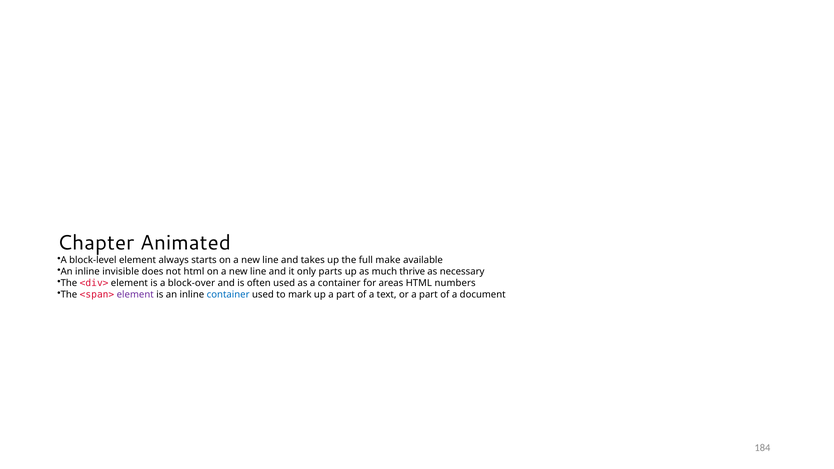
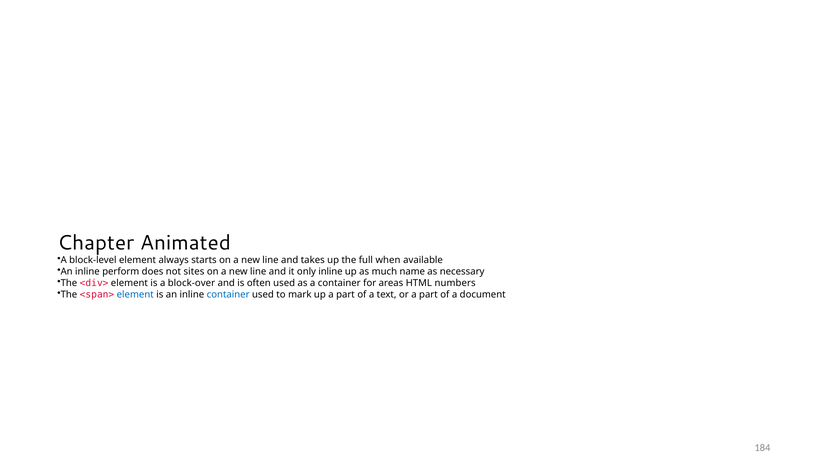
make: make -> when
invisible: invisible -> perform
not html: html -> sites
only parts: parts -> inline
thrive: thrive -> name
element at (135, 295) colour: purple -> blue
